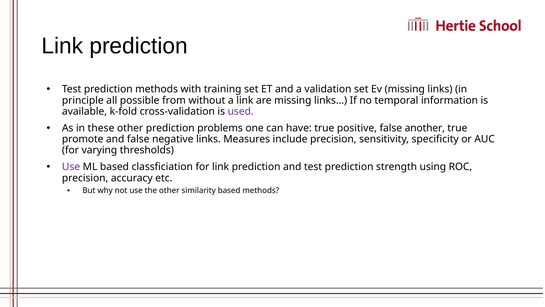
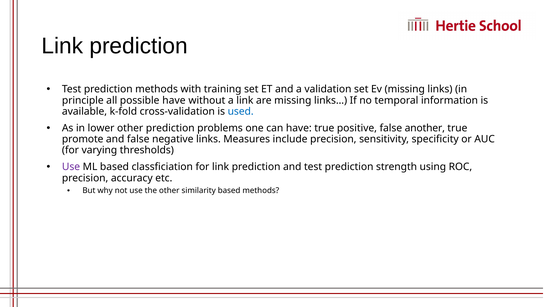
possible from: from -> have
used colour: purple -> blue
these: these -> lower
